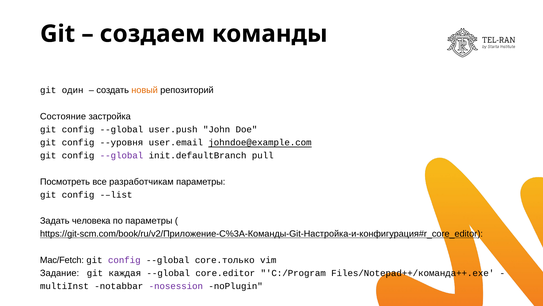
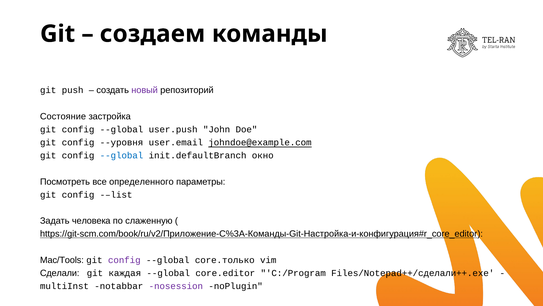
один: один -> push
новый colour: orange -> purple
--global at (122, 155) colour: purple -> blue
pull: pull -> окно
разработчикам: разработчикам -> определенного
по параметры: параметры -> слаженную
Mac/Fetch: Mac/Fetch -> Mac/Tools
Задание: Задание -> Сделали
Files/Notepad++/команда++.exe: Files/Notepad++/команда++.exe -> Files/Notepad++/сделали++.exe
